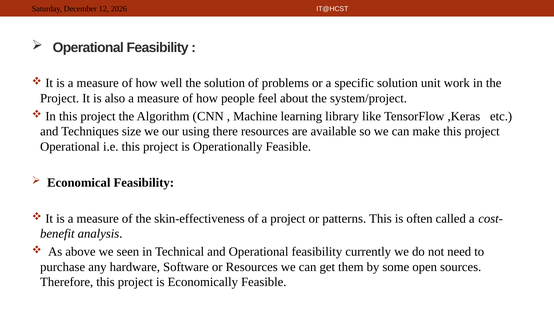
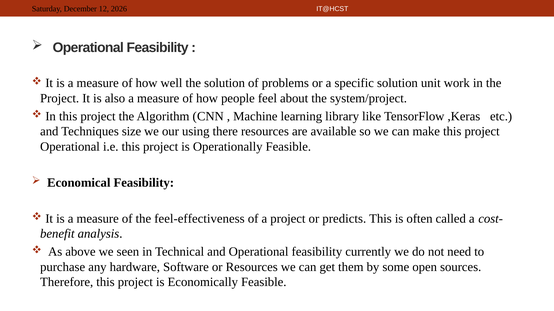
skin-effectiveness: skin-effectiveness -> feel-effectiveness
patterns: patterns -> predicts
